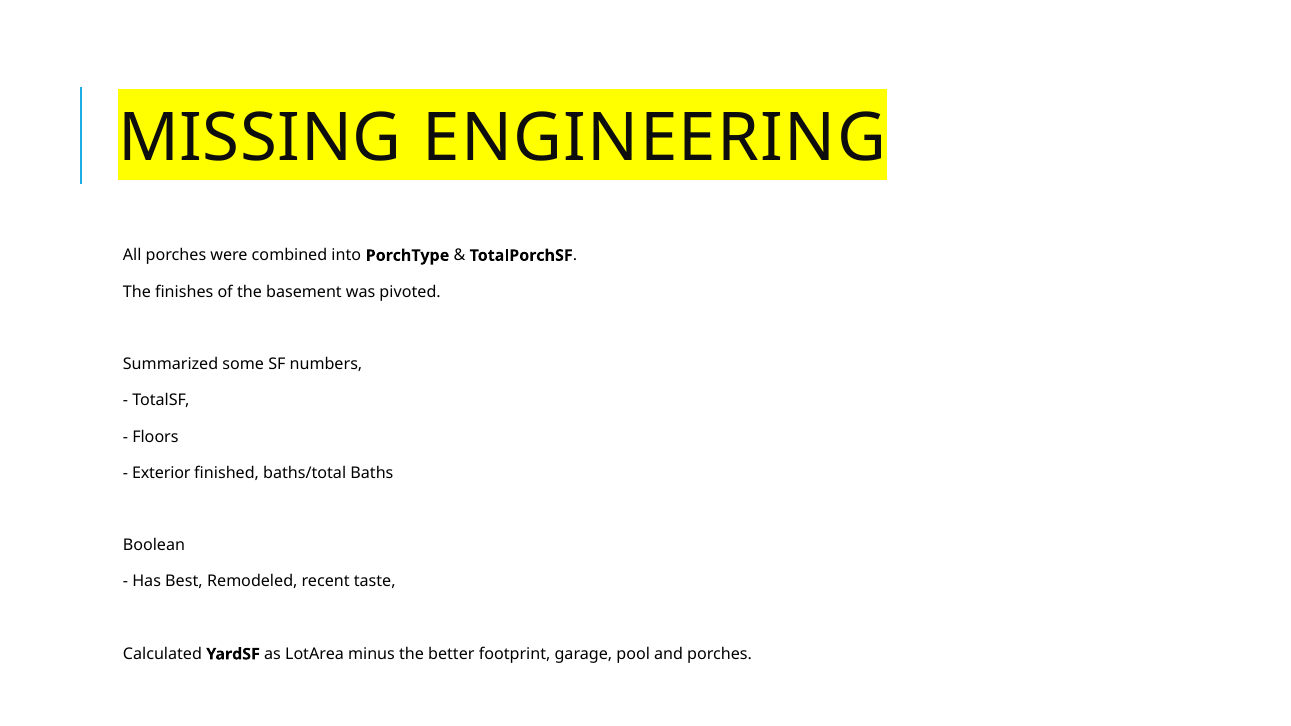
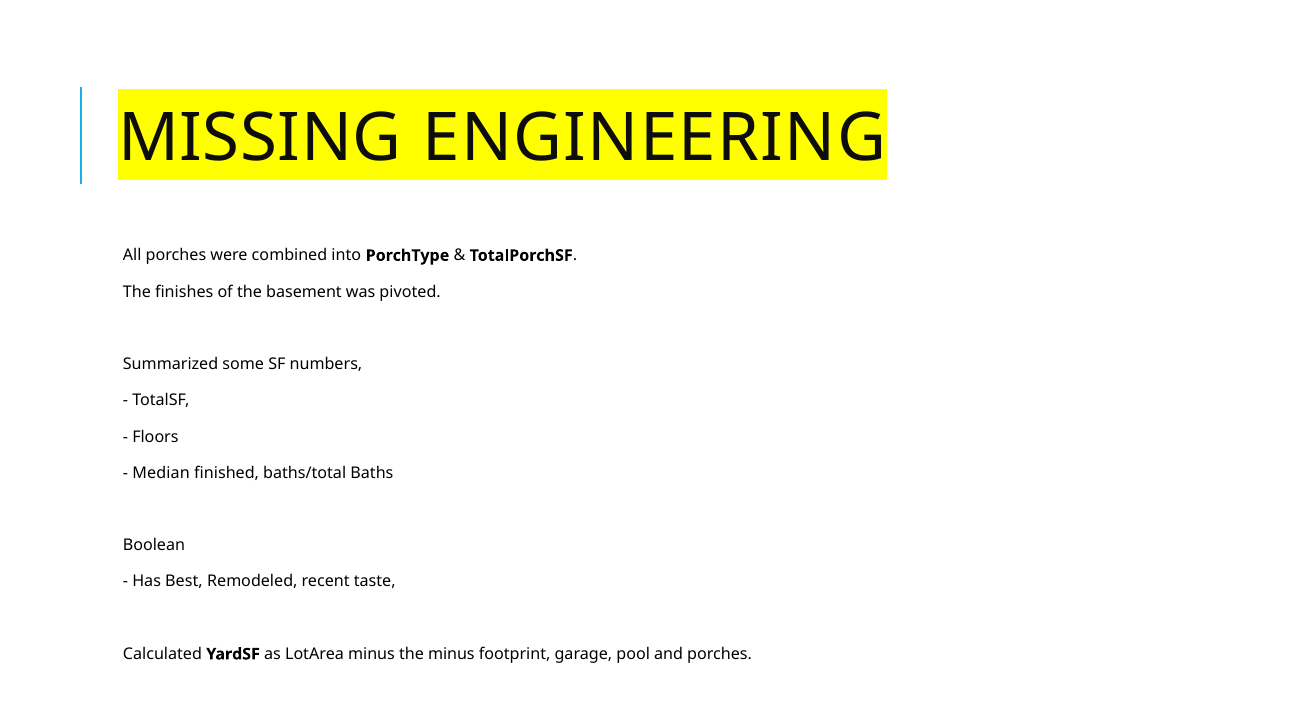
Exterior: Exterior -> Median
the better: better -> minus
